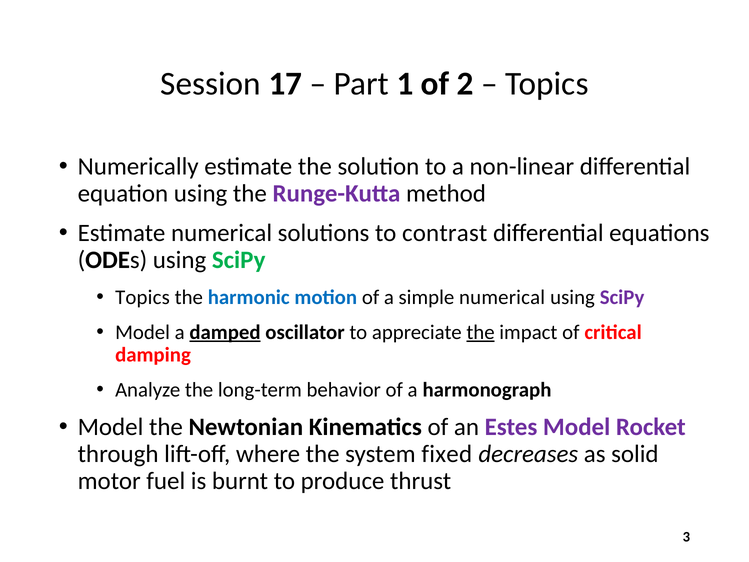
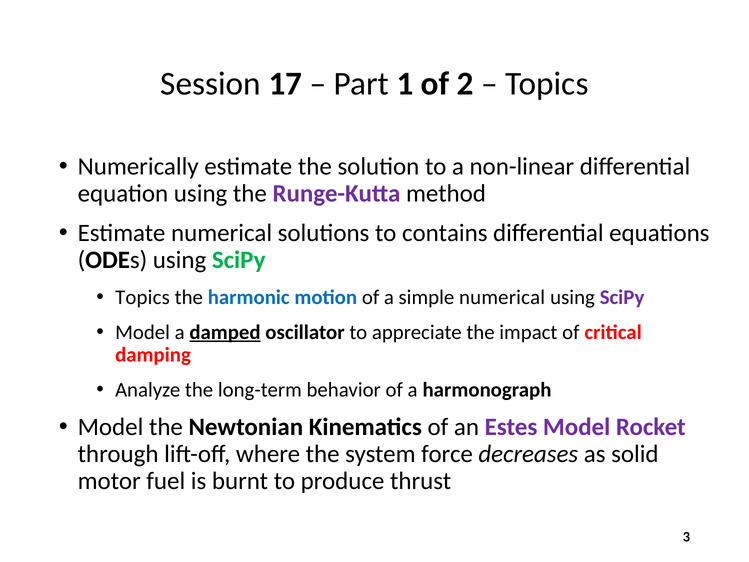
contrast: contrast -> contains
the at (481, 332) underline: present -> none
fixed: fixed -> force
